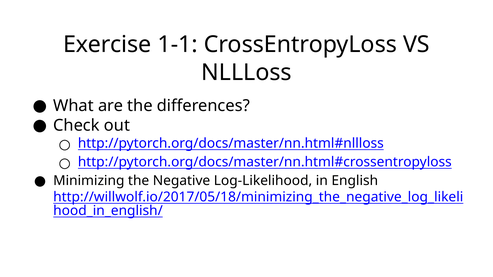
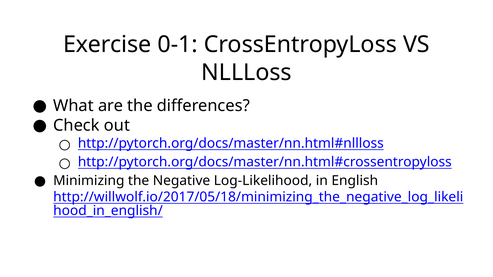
1-1: 1-1 -> 0-1
